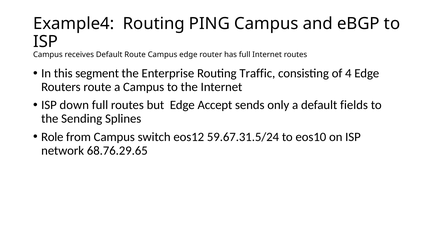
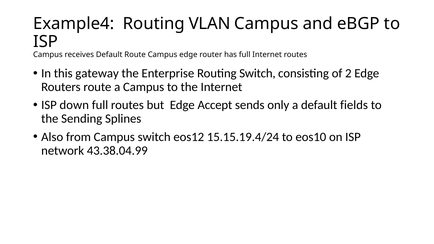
PING: PING -> VLAN
segment: segment -> gateway
Routing Traffic: Traffic -> Switch
4: 4 -> 2
Role: Role -> Also
59.67.31.5/24: 59.67.31.5/24 -> 15.15.19.4/24
68.76.29.65: 68.76.29.65 -> 43.38.04.99
